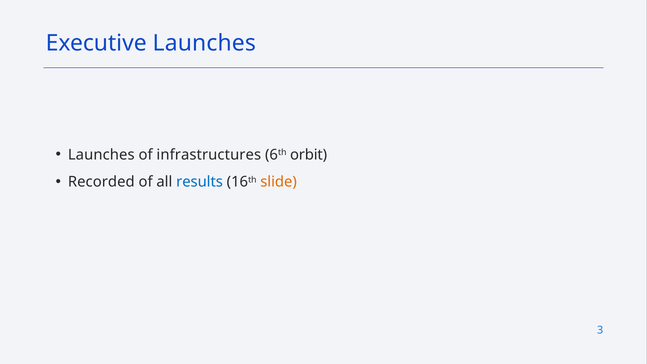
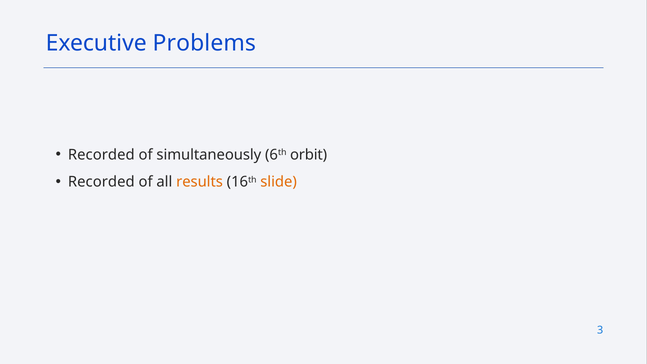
Executive Launches: Launches -> Problems
Launches at (101, 155): Launches -> Recorded
infrastructures: infrastructures -> simultaneously
results colour: blue -> orange
